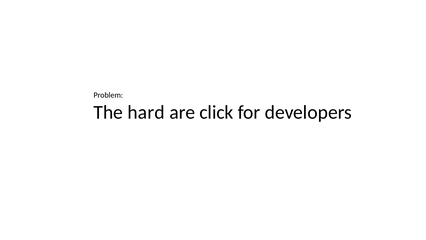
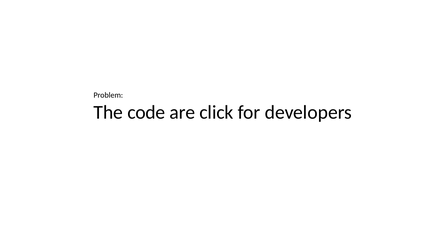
hard: hard -> code
